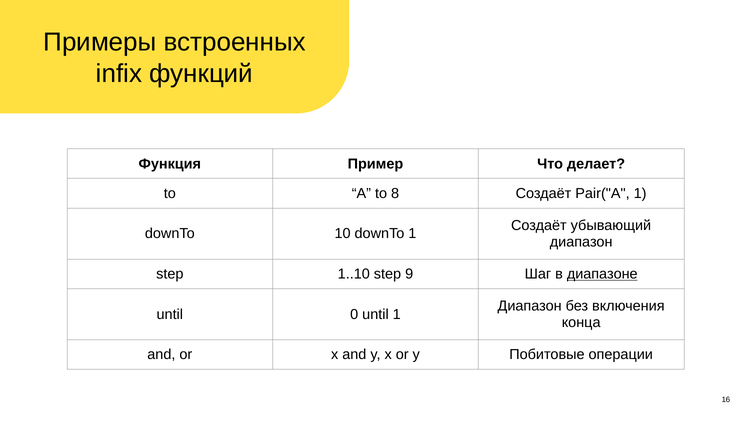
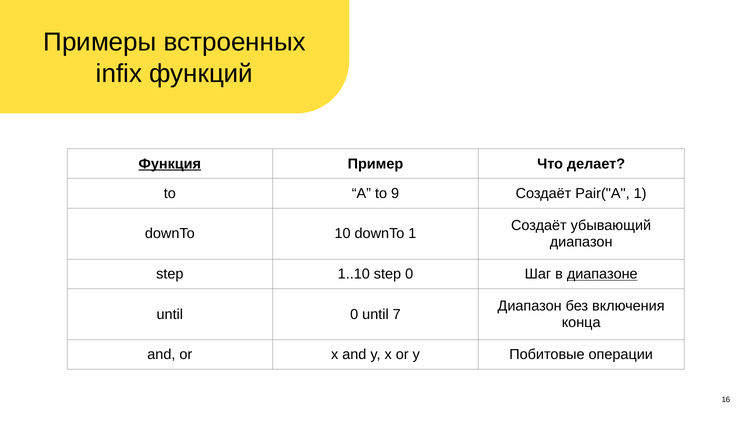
Функция underline: none -> present
8: 8 -> 9
step 9: 9 -> 0
until 1: 1 -> 7
